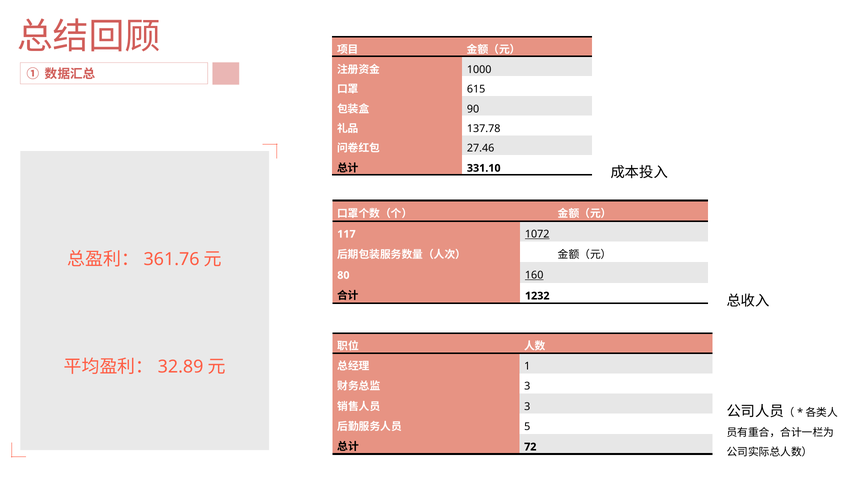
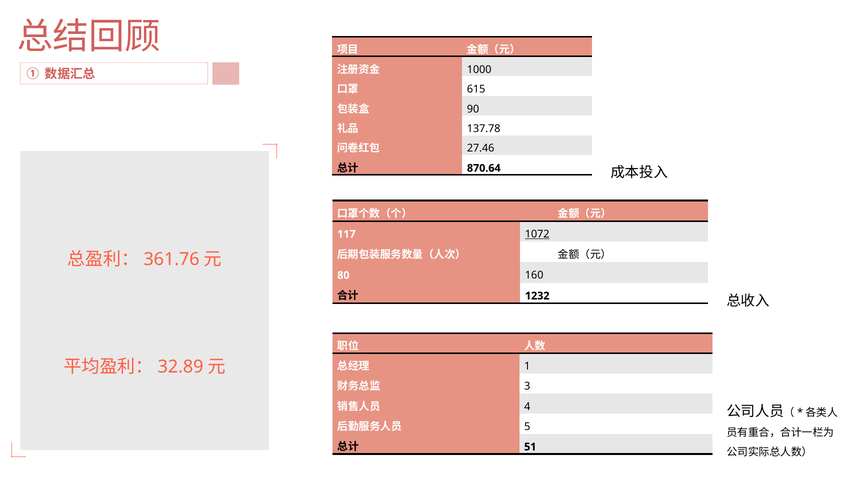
331.10: 331.10 -> 870.64
160 underline: present -> none
3 at (527, 406): 3 -> 4
72: 72 -> 51
